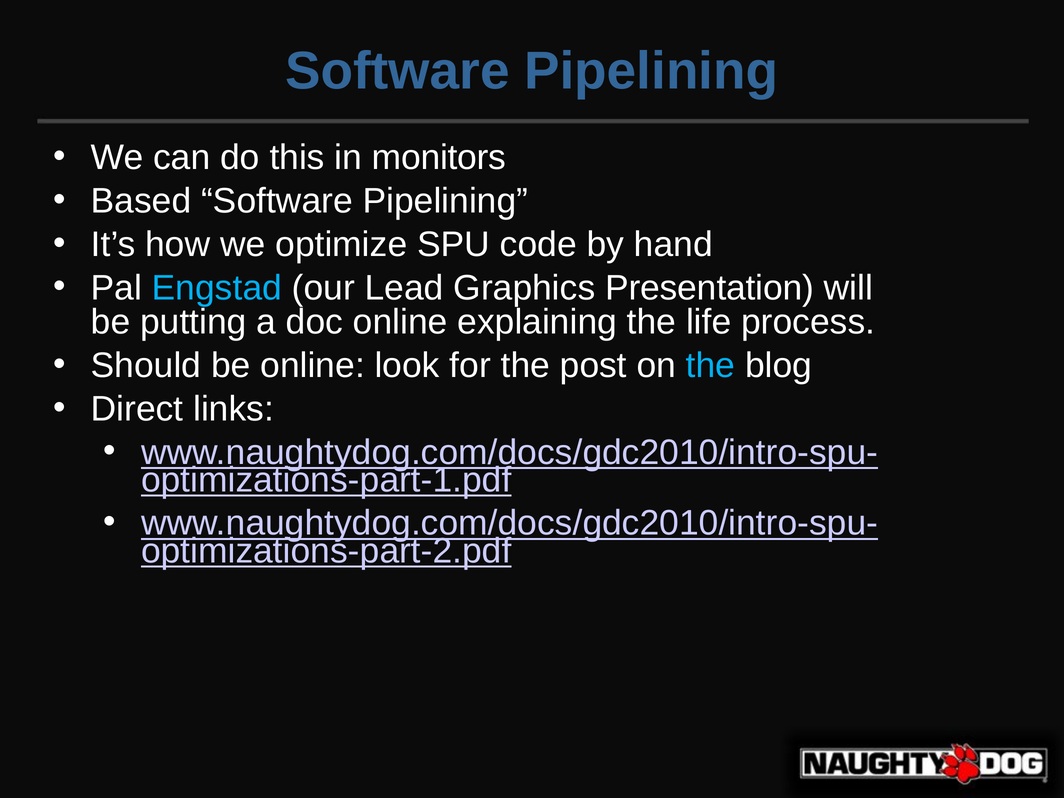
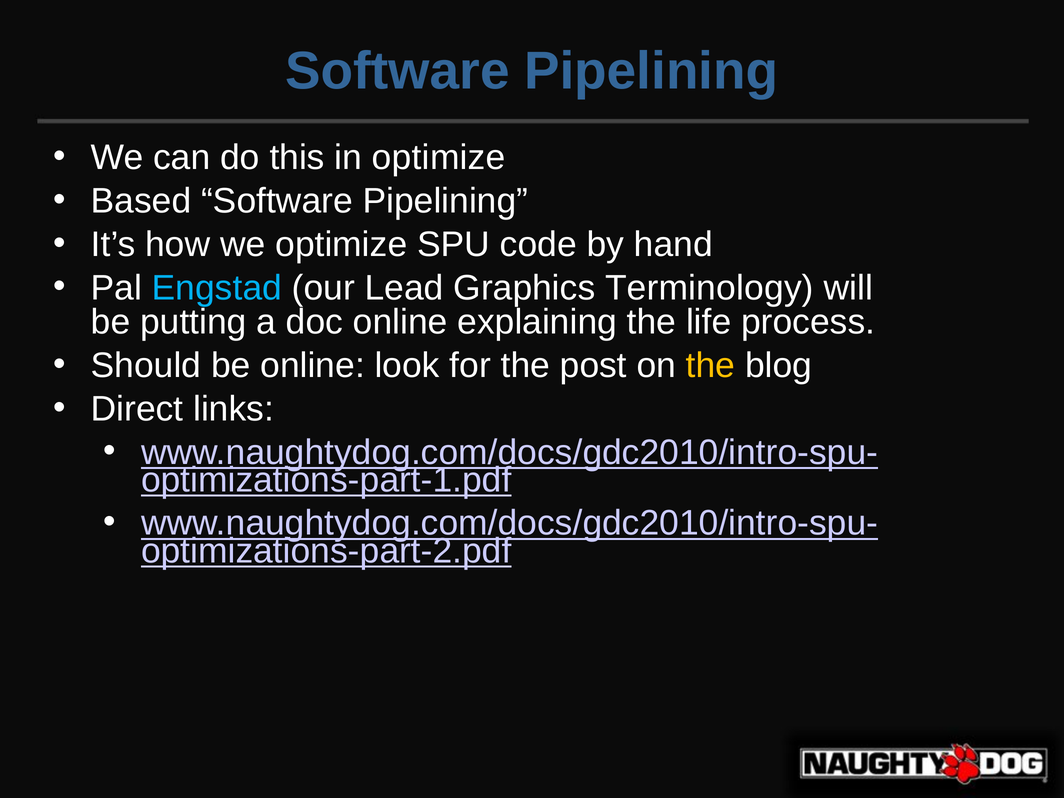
in monitors: monitors -> optimize
Presentation: Presentation -> Terminology
the at (711, 366) colour: light blue -> yellow
